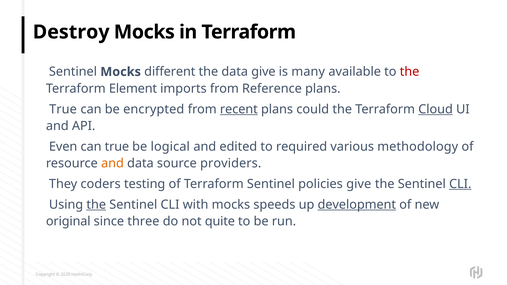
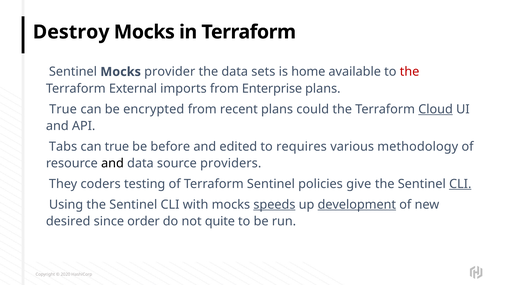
different: different -> provider
data give: give -> sets
many: many -> home
Element: Element -> External
Reference: Reference -> Enterprise
recent underline: present -> none
Even: Even -> Tabs
logical: logical -> before
required: required -> requires
and at (112, 163) colour: orange -> black
the at (96, 205) underline: present -> none
speeds underline: none -> present
original: original -> desired
three: three -> order
